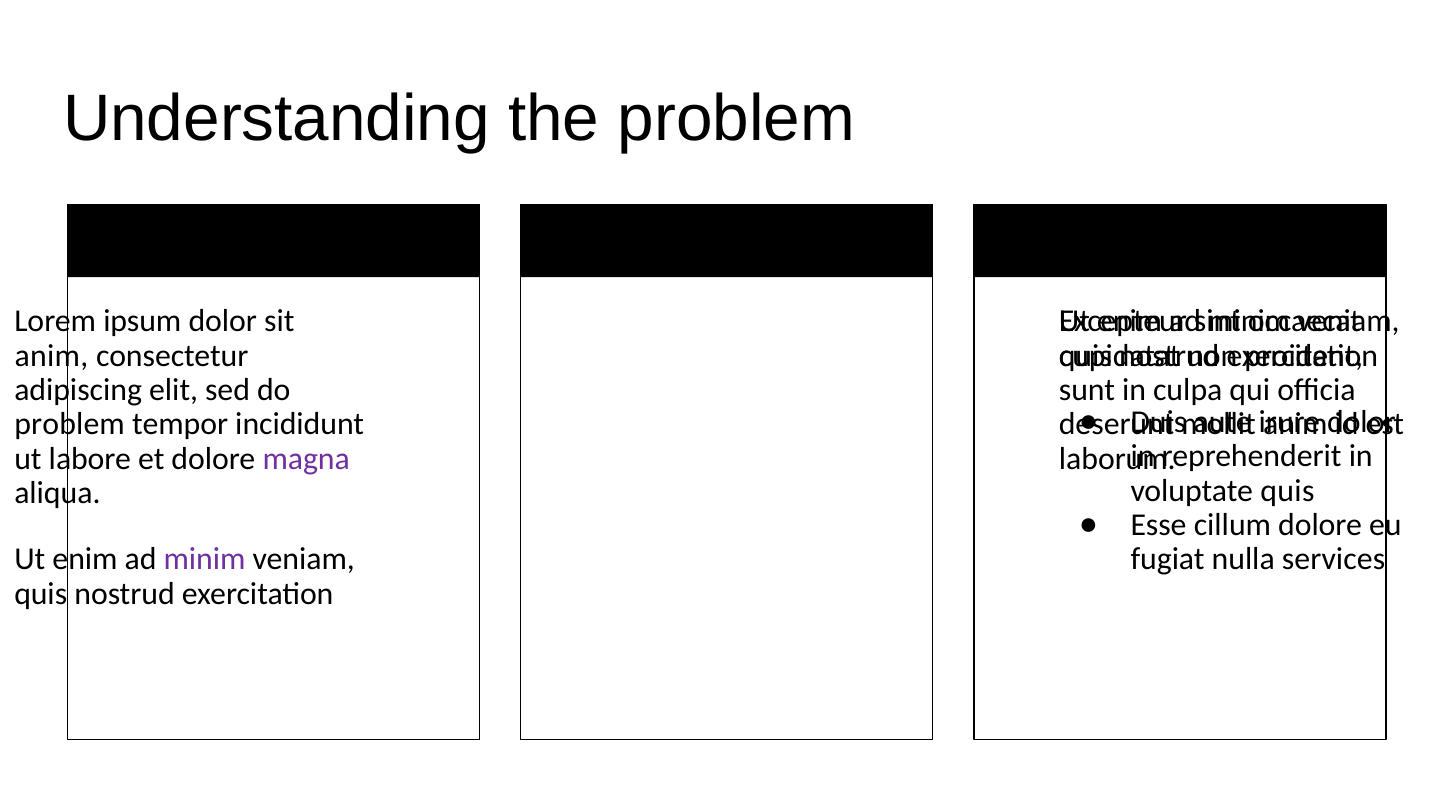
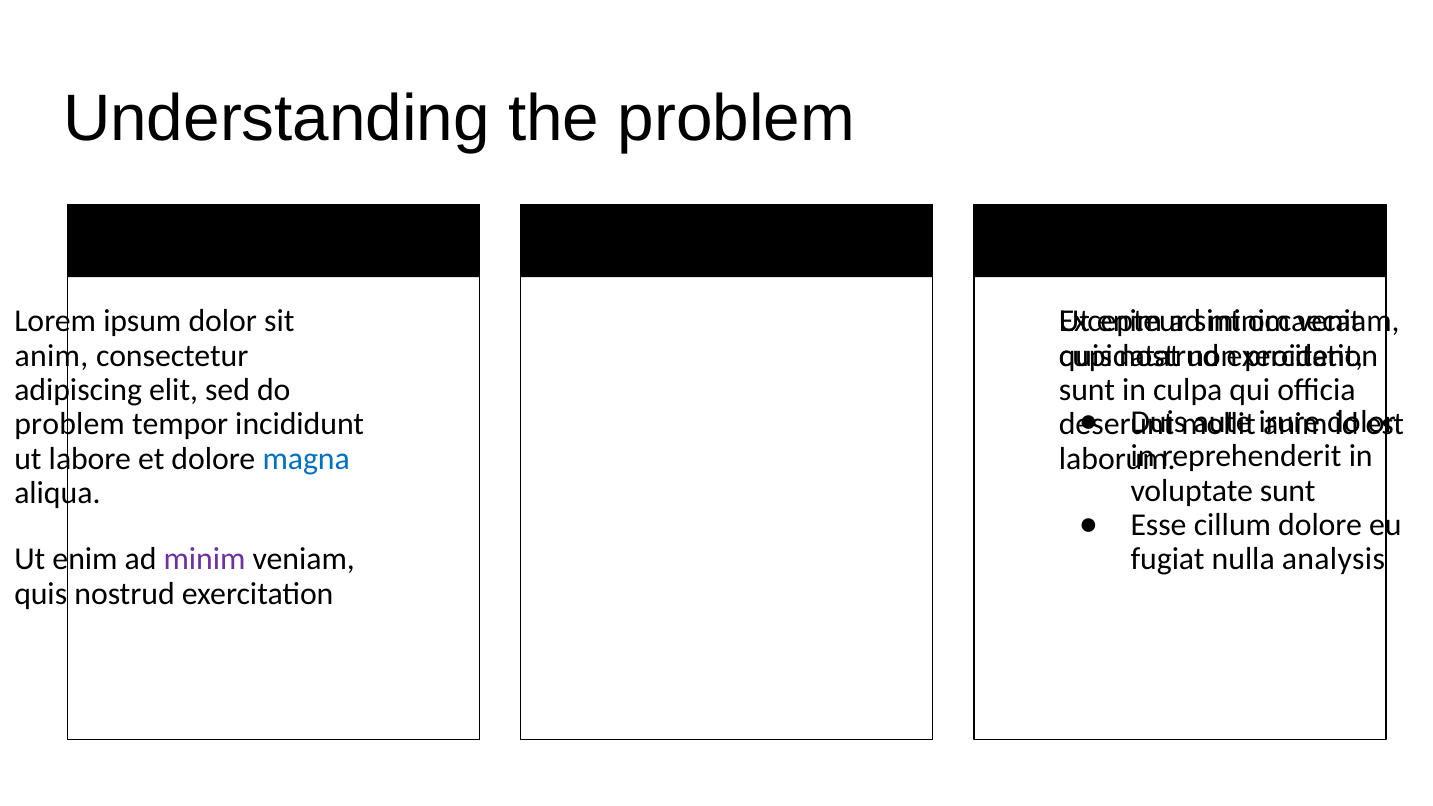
magna colour: purple -> blue
voluptate quis: quis -> sunt
services: services -> analysis
